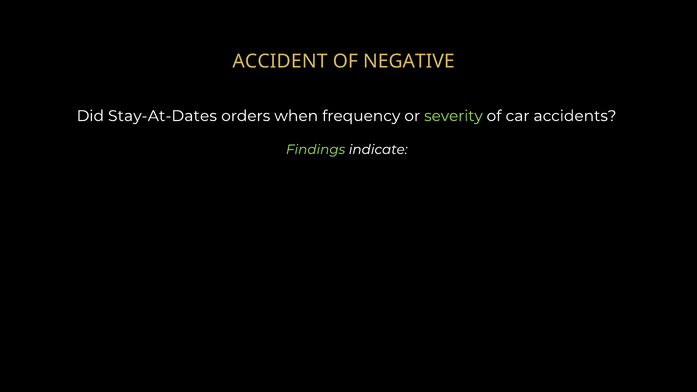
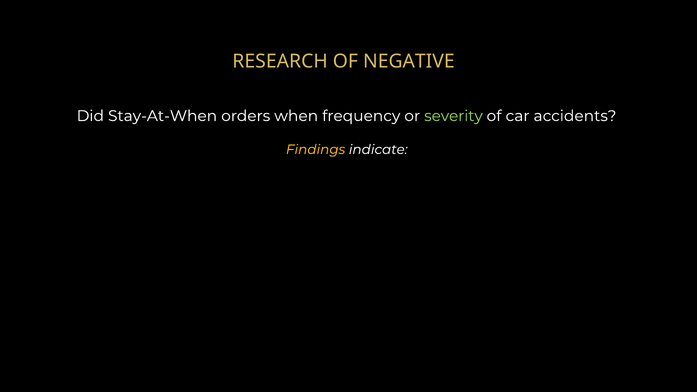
ACCIDENT: ACCIDENT -> RESEARCH
Stay-At-Dates: Stay-At-Dates -> Stay-At-When
Findings colour: light green -> yellow
